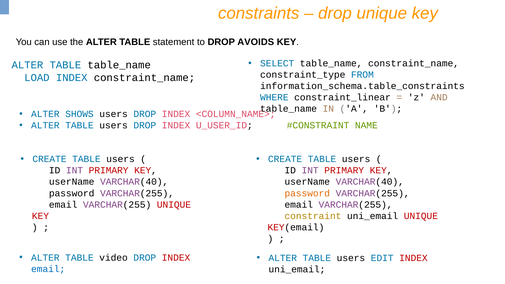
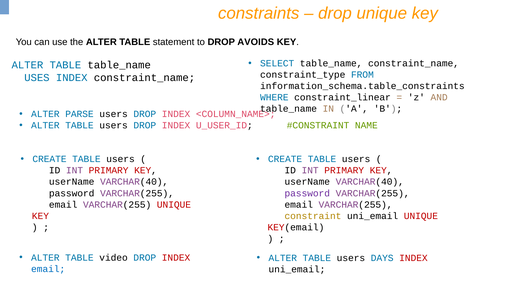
LOAD: LOAD -> USES
SHOWS: SHOWS -> PARSE
password at (307, 193) colour: orange -> purple
EDIT: EDIT -> DAYS
